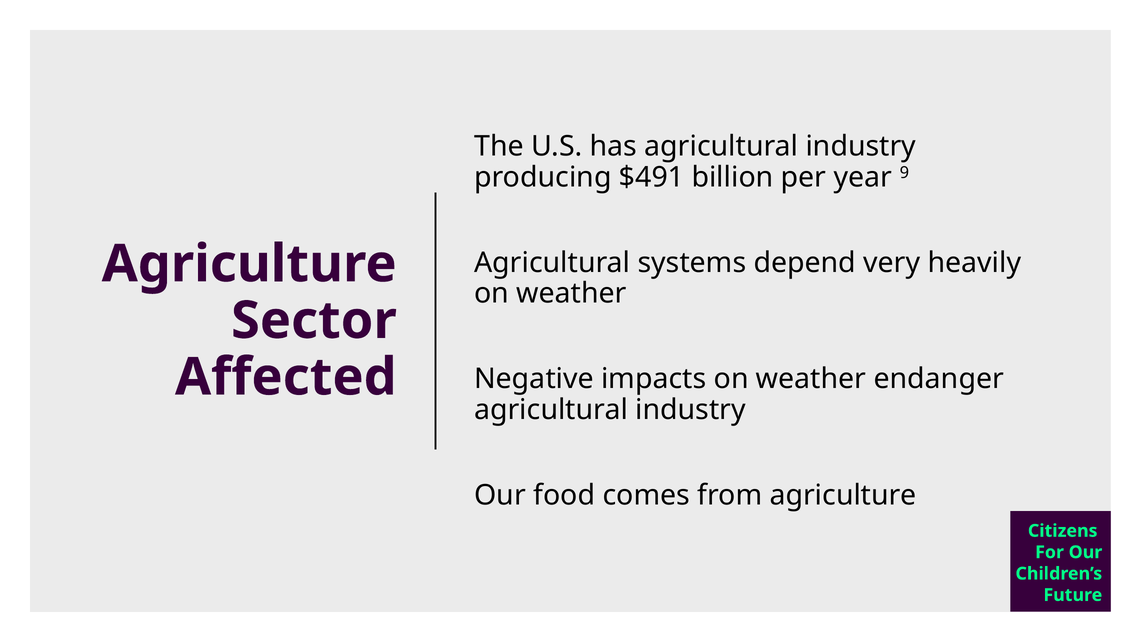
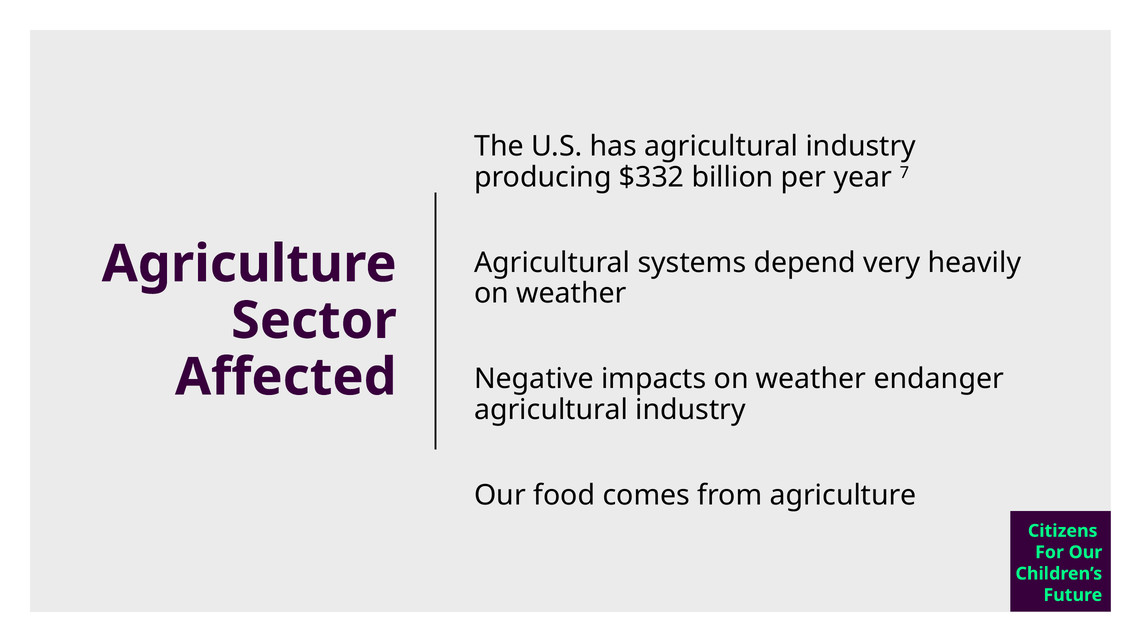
$491: $491 -> $332
9: 9 -> 7
